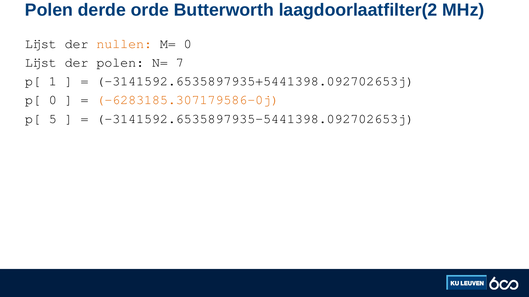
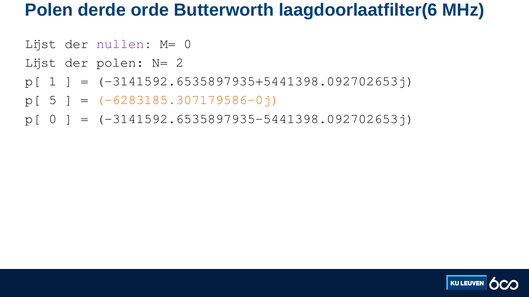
laagdoorlaatfilter(2: laagdoorlaatfilter(2 -> laagdoorlaatfilter(6
nullen colour: orange -> purple
7: 7 -> 2
p[ 0: 0 -> 5
p[ 5: 5 -> 0
